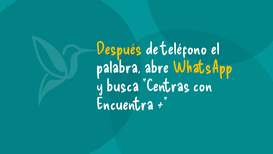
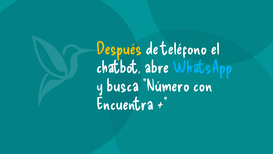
palabra: palabra -> chatbot
WhatsApp colour: yellow -> light blue
Centras: Centras -> Número
